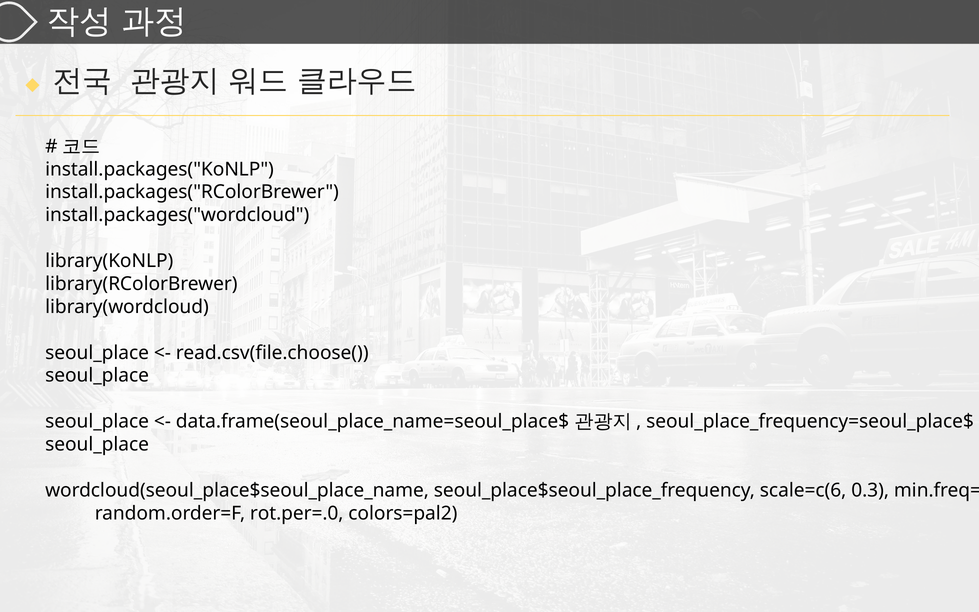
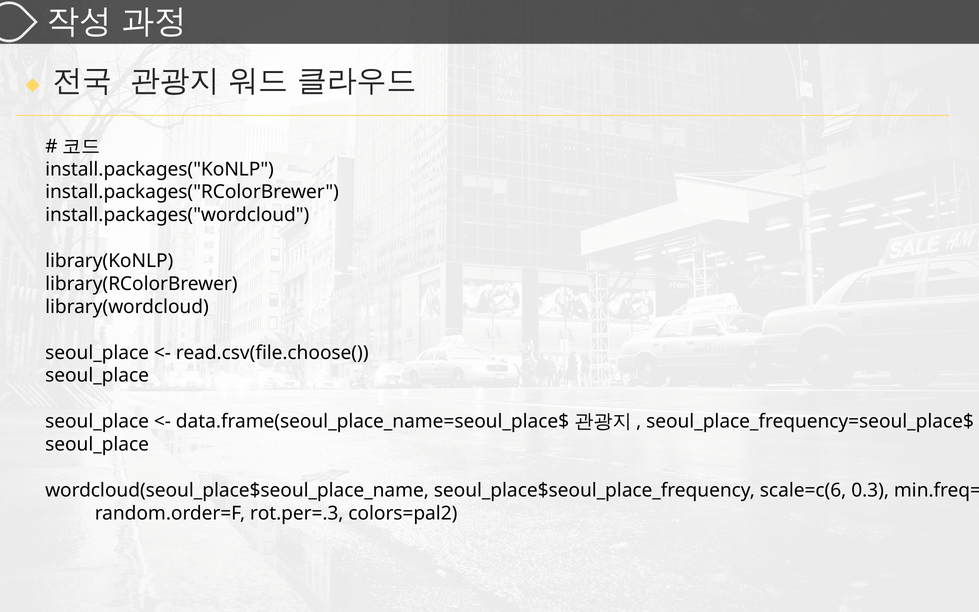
rot.per=.0: rot.per=.0 -> rot.per=.3
